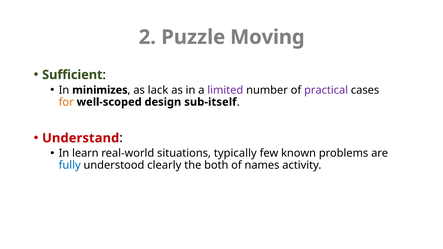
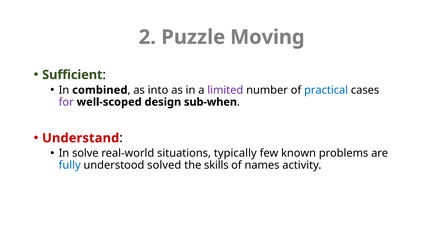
minimizes: minimizes -> combined
lack: lack -> into
practical colour: purple -> blue
for colour: orange -> purple
sub-itself: sub-itself -> sub-when
learn: learn -> solve
clearly: clearly -> solved
both: both -> skills
